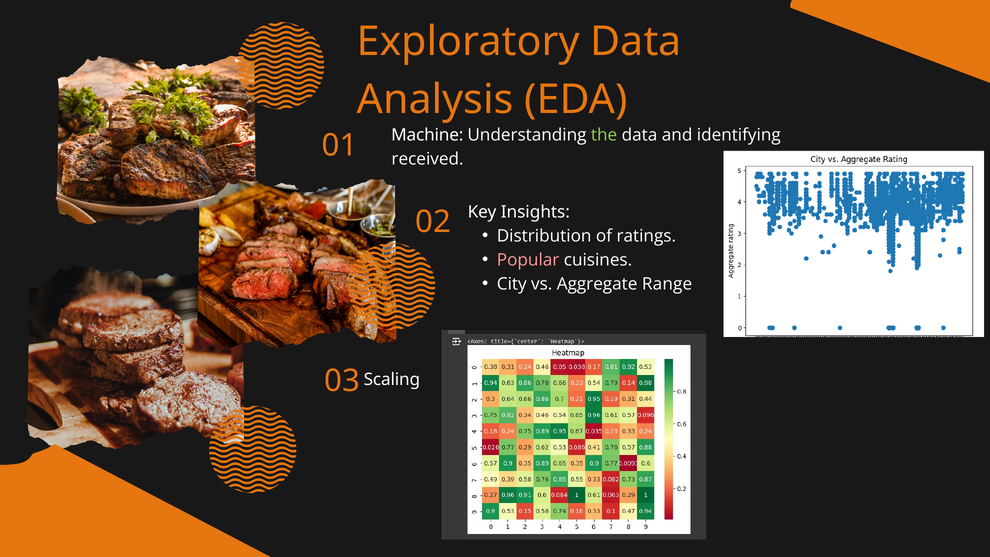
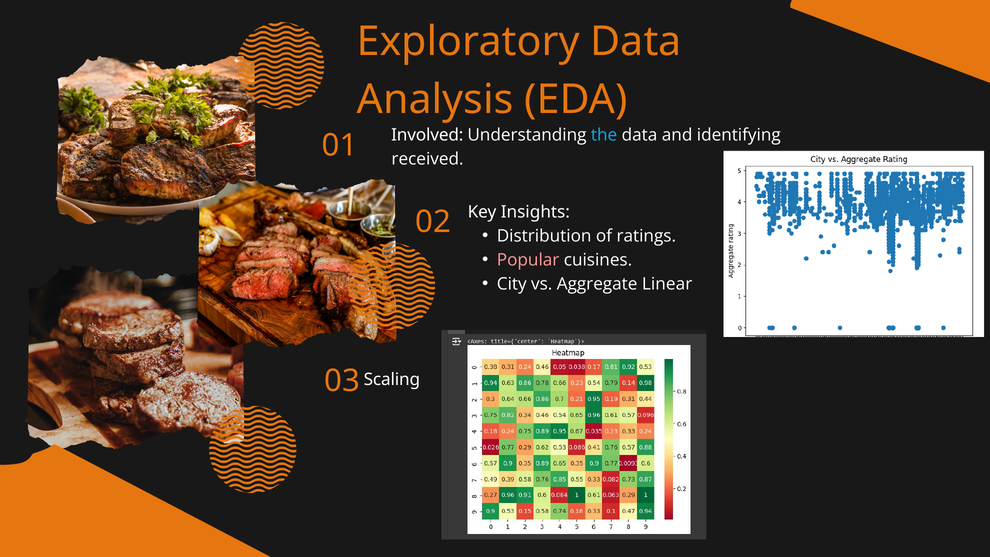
Machine: Machine -> Involved
the colour: light green -> light blue
Range: Range -> Linear
